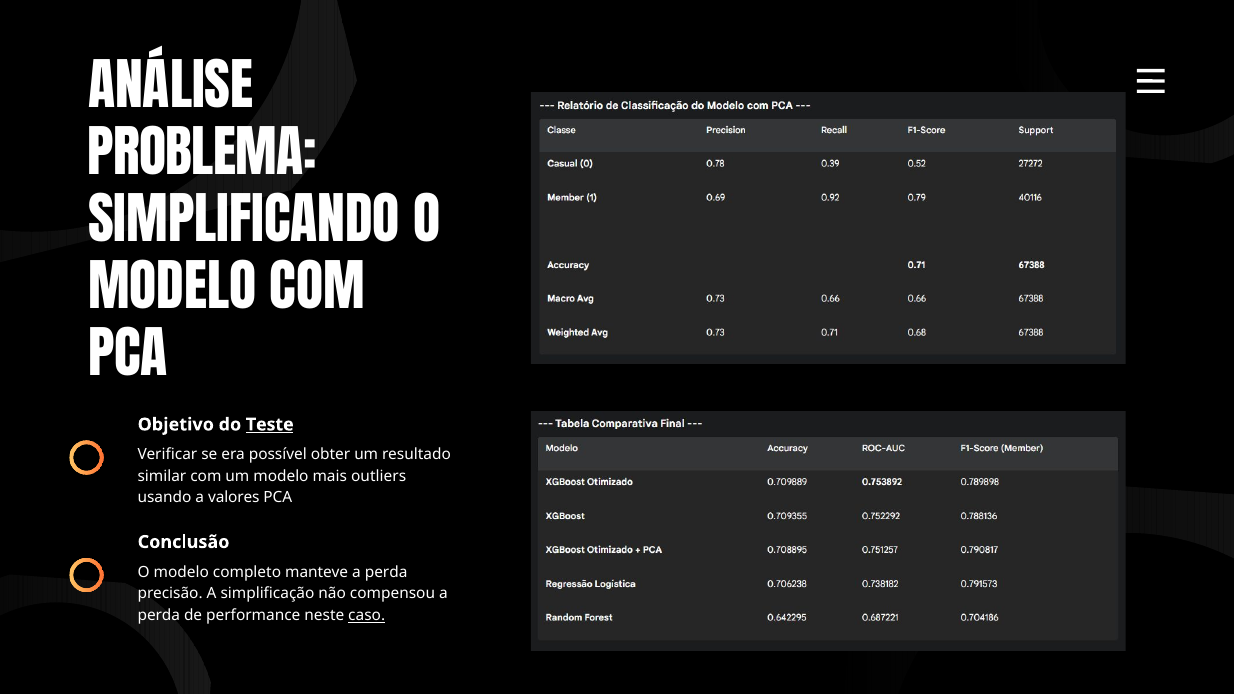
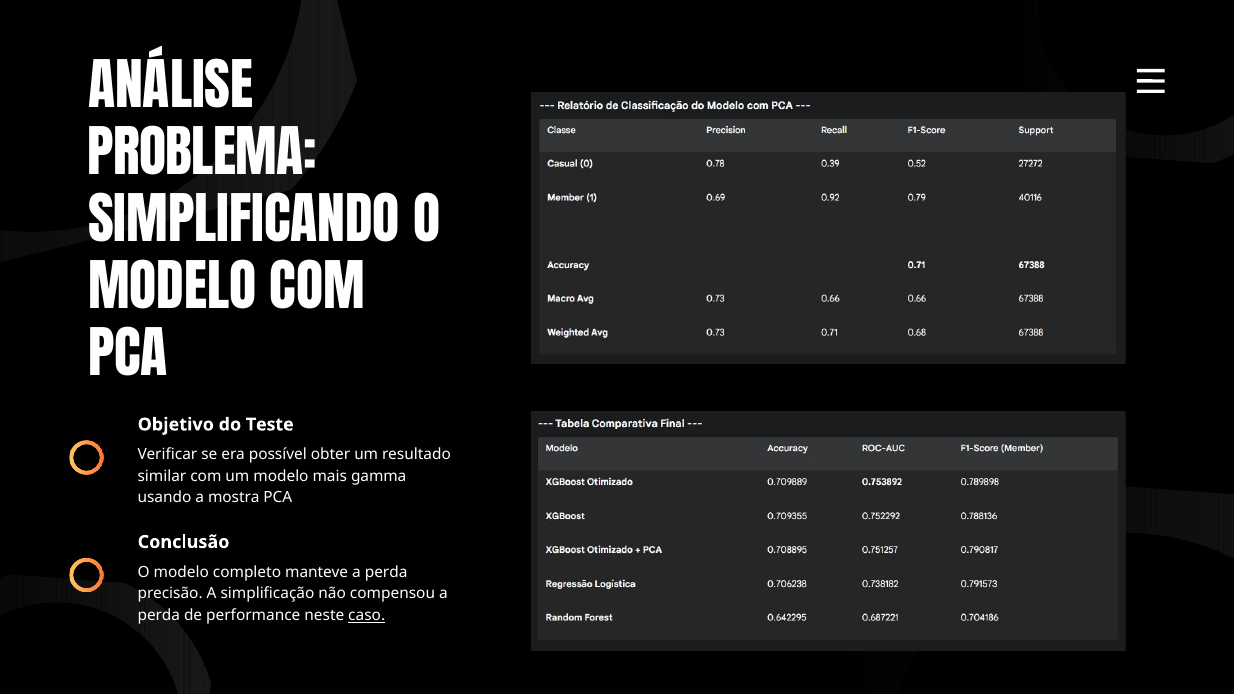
Teste underline: present -> none
outliers: outliers -> gamma
valores: valores -> mostra
